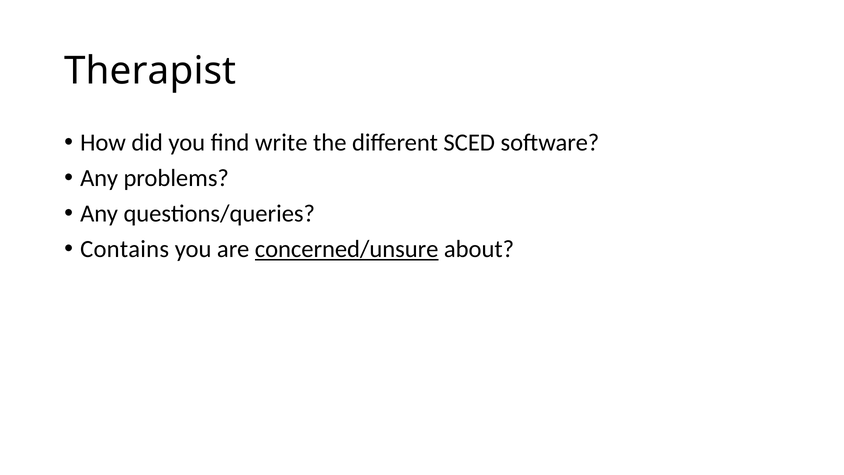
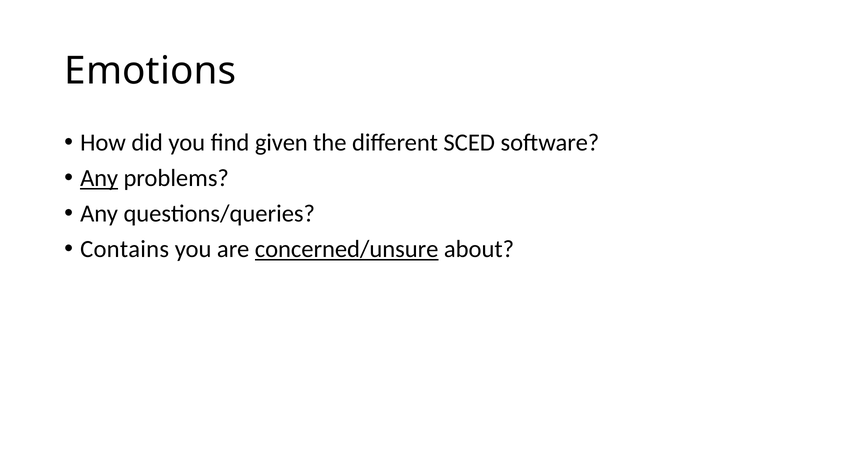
Therapist: Therapist -> Emotions
write: write -> given
Any at (99, 178) underline: none -> present
